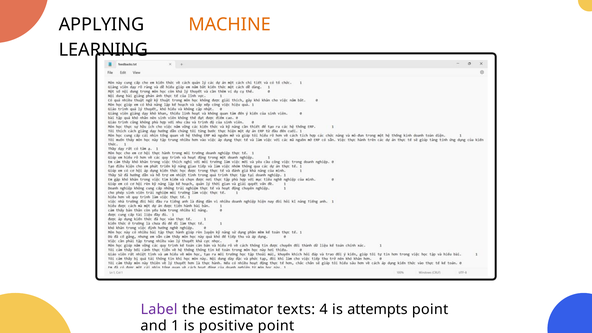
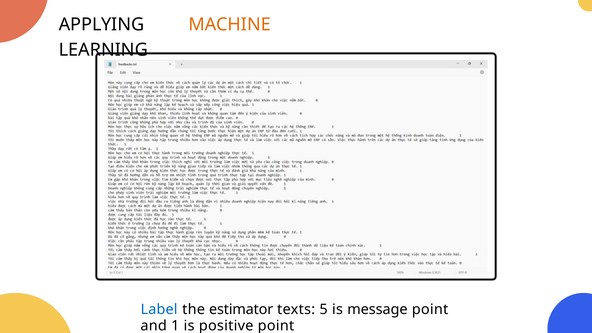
Label colour: purple -> blue
4: 4 -> 5
attempts: attempts -> message
